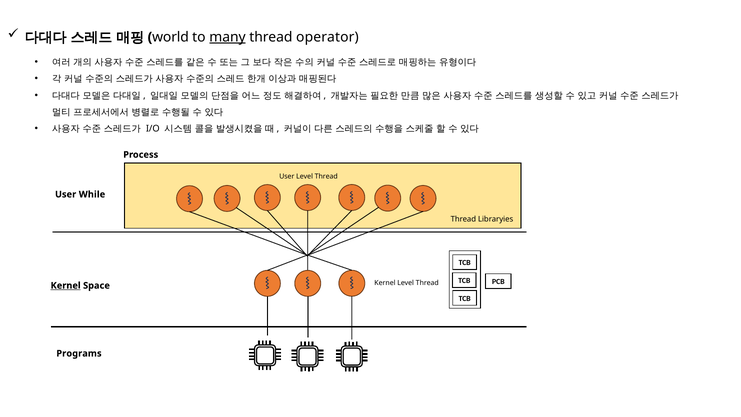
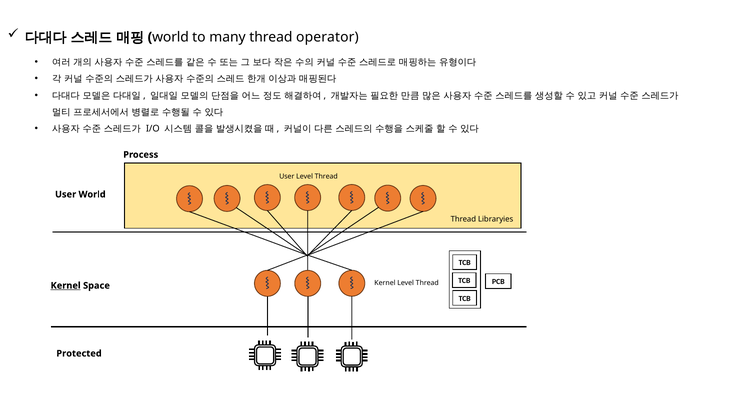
many underline: present -> none
User While: While -> World
Programs: Programs -> Protected
